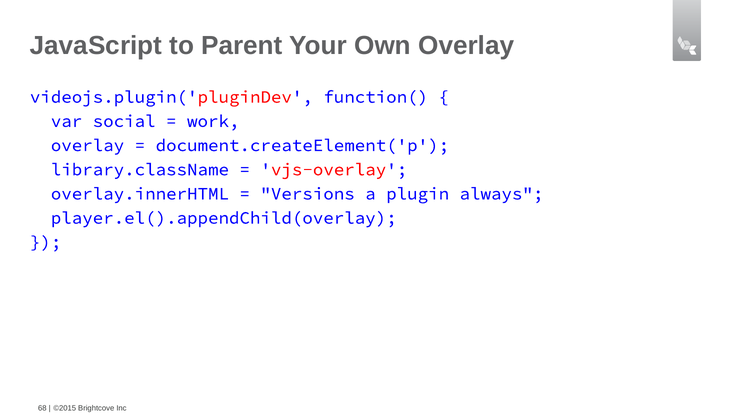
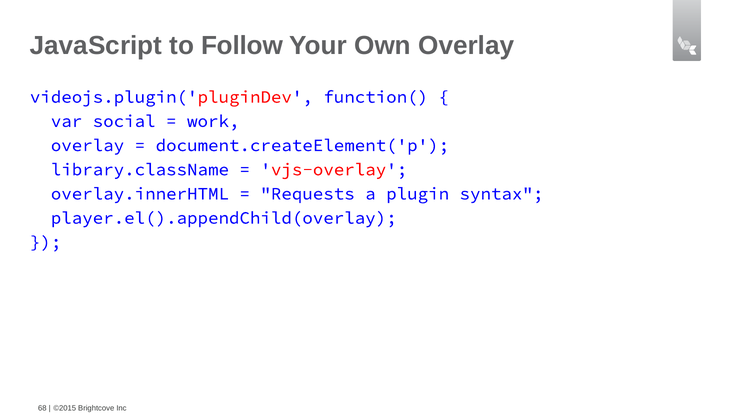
Parent: Parent -> Follow
Versions: Versions -> Requests
always: always -> syntax
